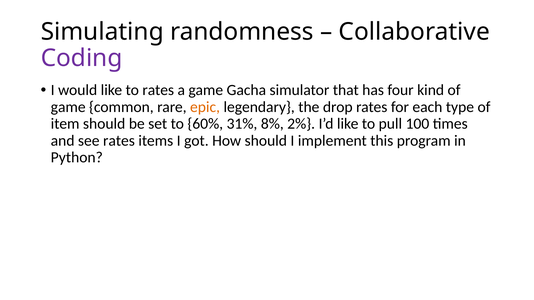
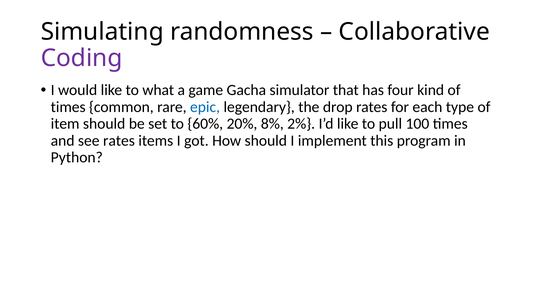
to rates: rates -> what
game at (68, 107): game -> times
epic colour: orange -> blue
31%: 31% -> 20%
